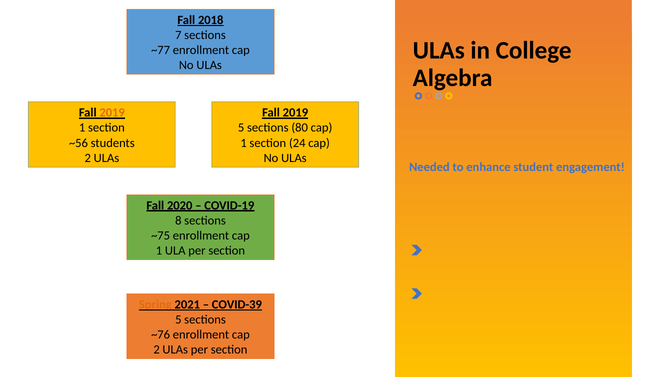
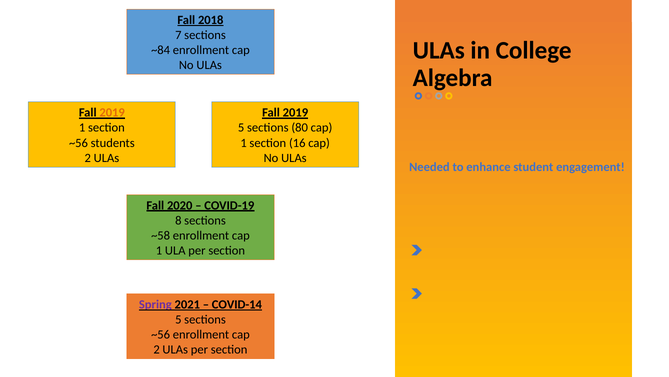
~77: ~77 -> ~84
24: 24 -> 16
~75: ~75 -> ~58
Spring colour: orange -> purple
COVID-39: COVID-39 -> COVID-14
~76 at (161, 334): ~76 -> ~56
